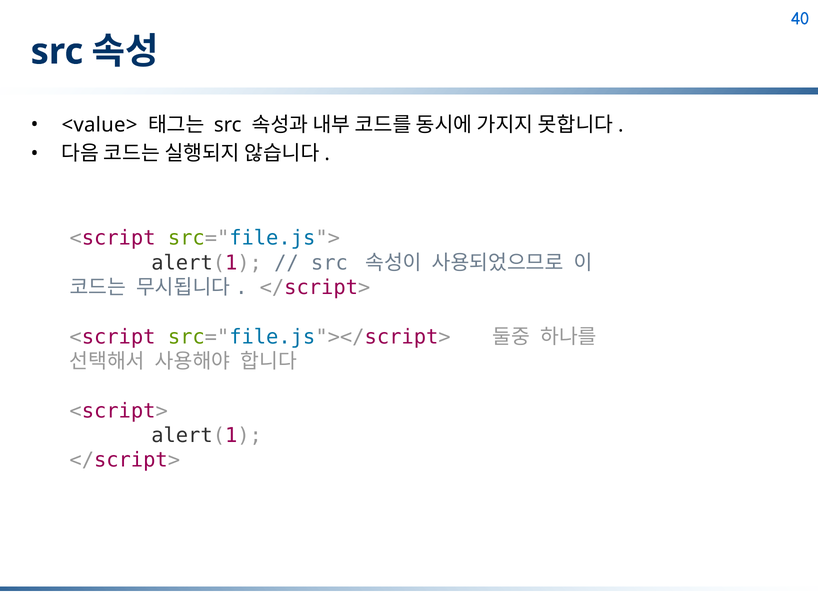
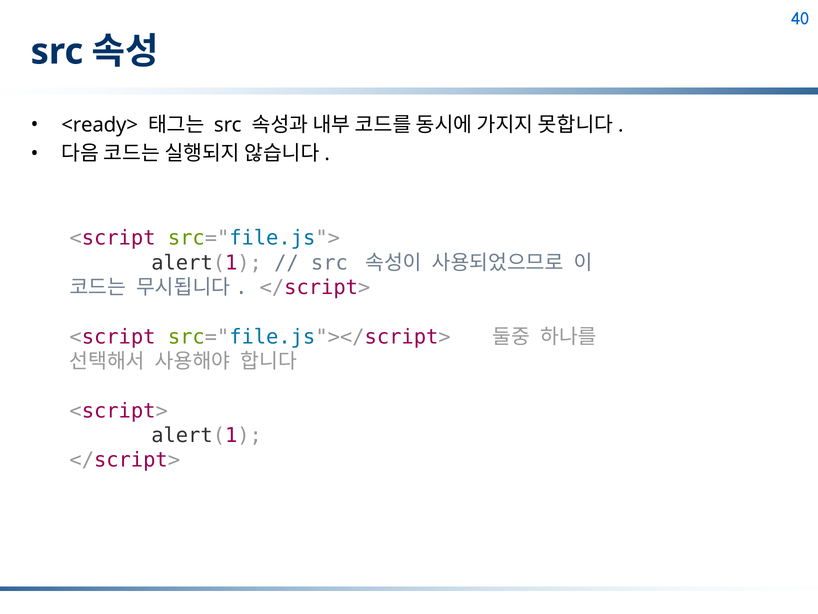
<value>: <value> -> <ready>
